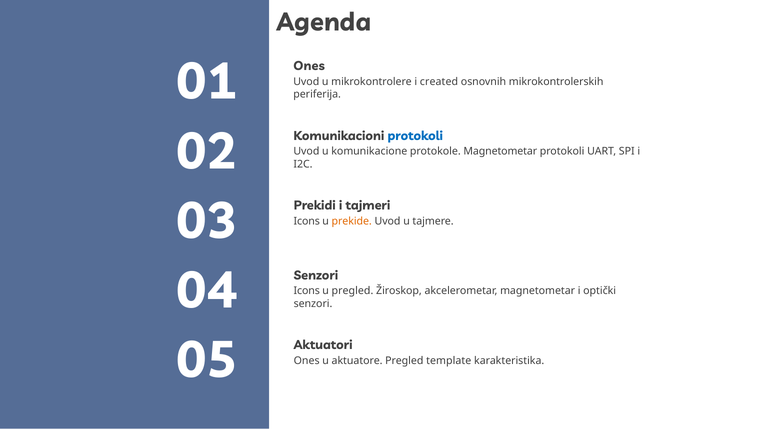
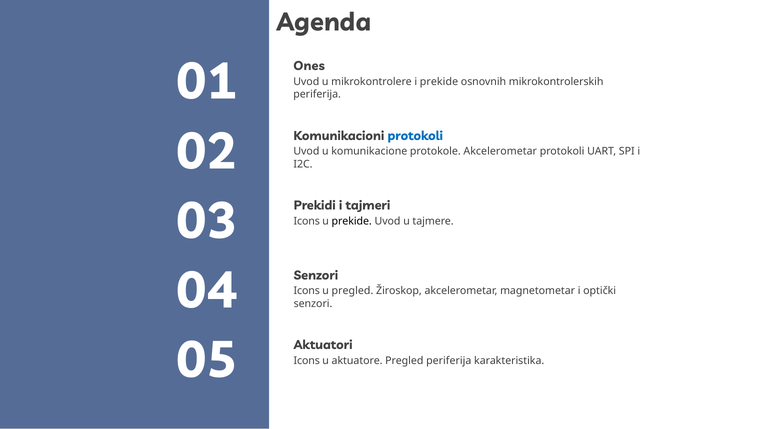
i created: created -> prekide
protokole Magnetometar: Magnetometar -> Akcelerometar
prekide at (352, 221) colour: orange -> black
Ones at (307, 361): Ones -> Icons
Pregled template: template -> periferija
